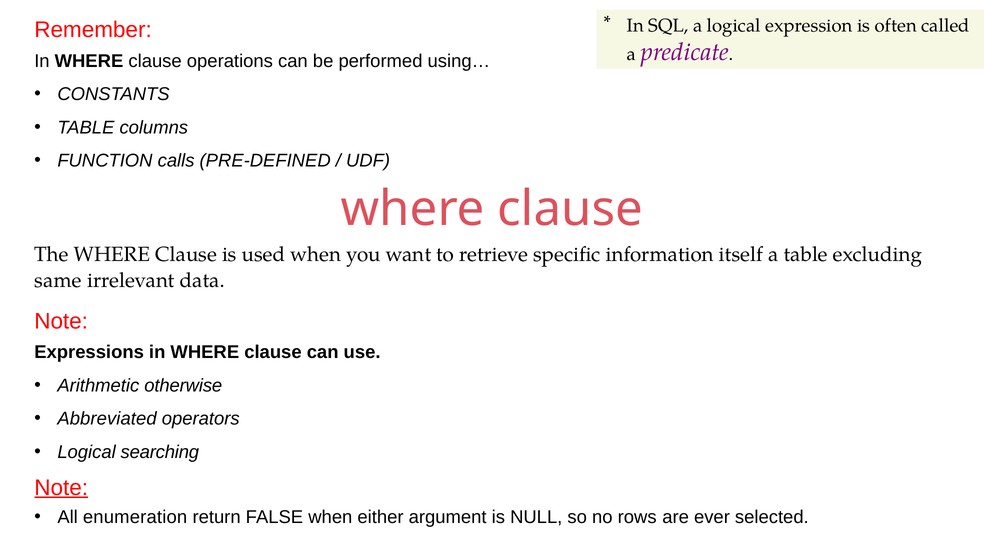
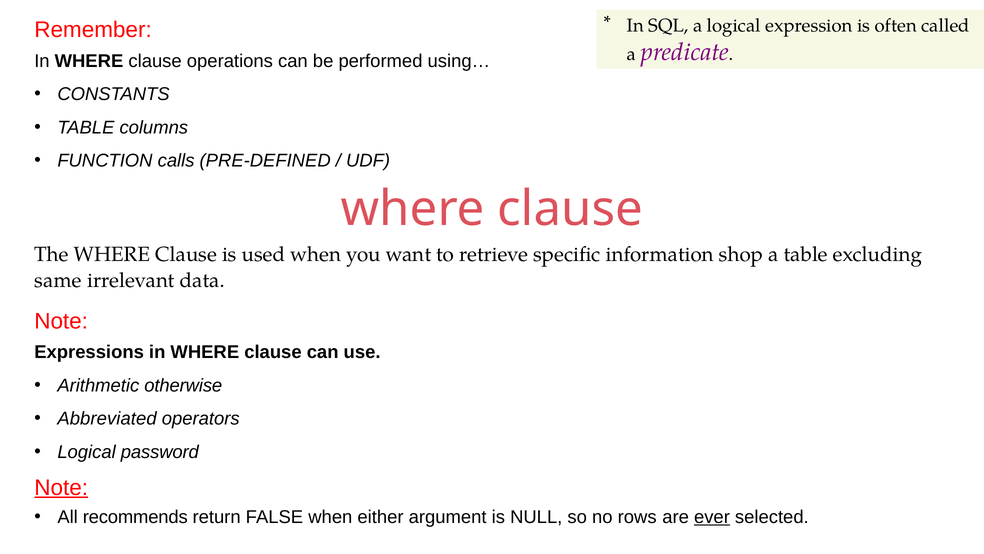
itself: itself -> shop
searching: searching -> password
enumeration: enumeration -> recommends
ever underline: none -> present
